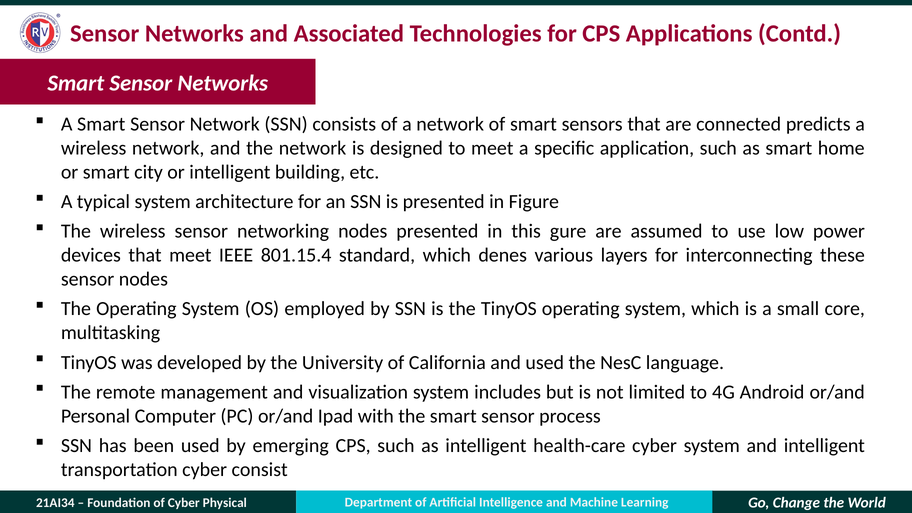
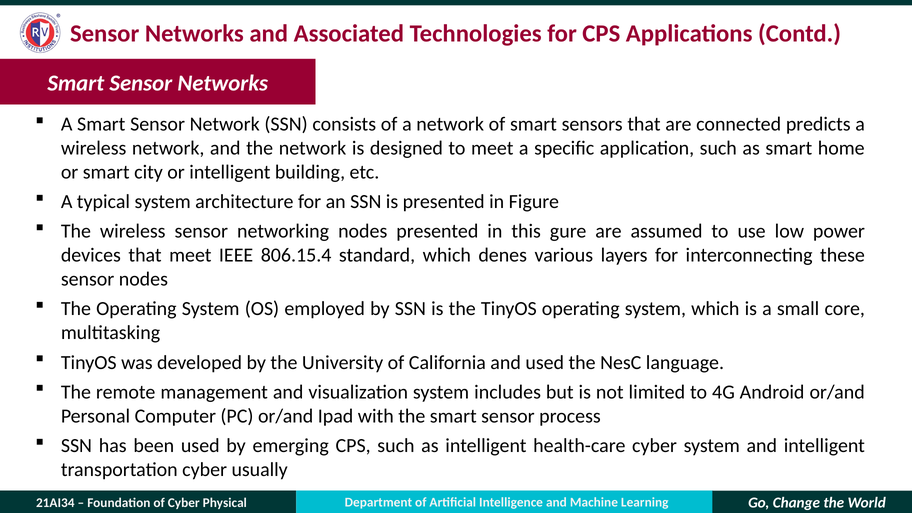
801.15.4: 801.15.4 -> 806.15.4
consist: consist -> usually
